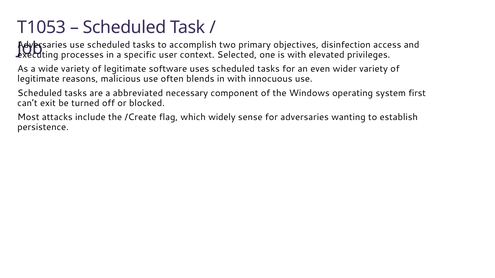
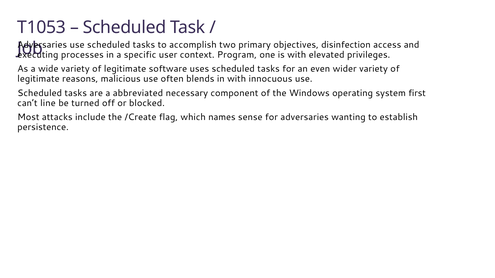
Selected: Selected -> Program
exit: exit -> line
widely: widely -> names
